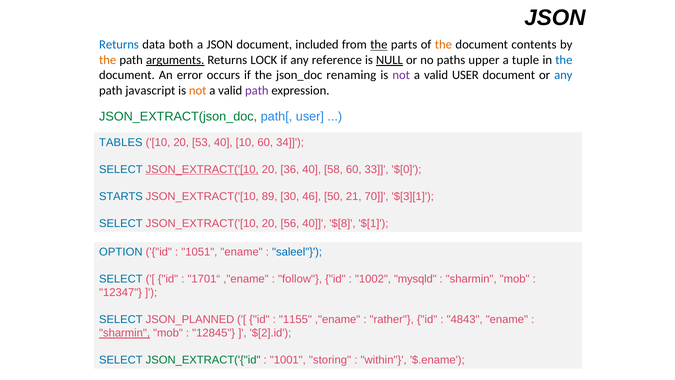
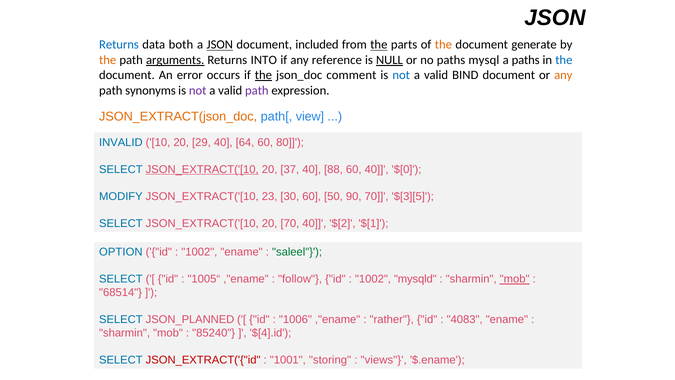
JSON at (220, 45) underline: none -> present
contents: contents -> generate
LOCK: LOCK -> INTO
upper: upper -> mysql
a tuple: tuple -> paths
the at (263, 75) underline: none -> present
renaming: renaming -> comment
not at (401, 75) colour: purple -> blue
valid USER: USER -> BIND
any at (563, 75) colour: blue -> orange
javascript: javascript -> synonyms
not at (198, 90) colour: orange -> purple
JSON_EXTRACT(json_doc colour: green -> orange
path[ user: user -> view
TABLES: TABLES -> INVALID
53: 53 -> 29
40 10: 10 -> 64
34: 34 -> 80
36: 36 -> 37
58: 58 -> 88
60 33: 33 -> 40
STARTS: STARTS -> MODIFY
89: 89 -> 23
30 46: 46 -> 60
21: 21 -> 90
$[3][1: $[3][1 -> $[3][5
20 56: 56 -> 70
$[8: $[8 -> $[2
1051 at (199, 252): 1051 -> 1002
saleel colour: blue -> green
1701“: 1701“ -> 1005“
mob at (515, 279) underline: none -> present
12347: 12347 -> 68514
1155: 1155 -> 1006
4843: 4843 -> 4083
sharmin at (125, 333) underline: present -> none
12845: 12845 -> 85240
$[2].id: $[2].id -> $[4].id
JSON_EXTRACT('{"id colour: green -> red
within: within -> views
